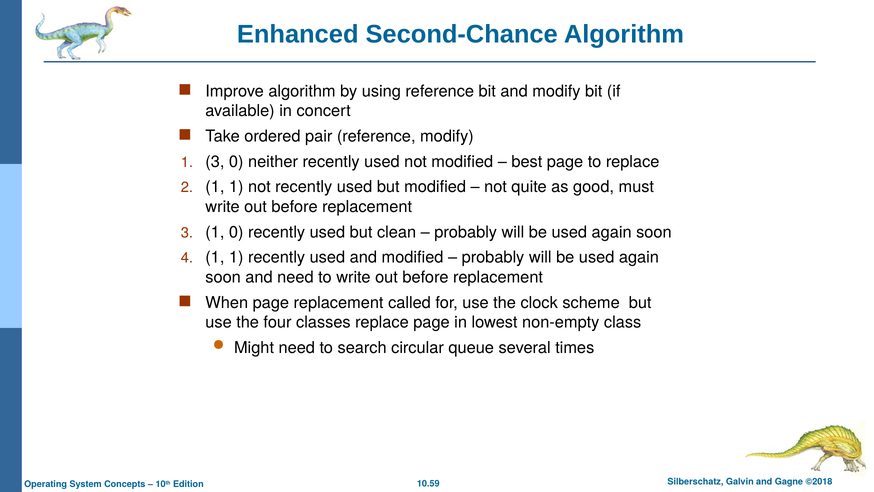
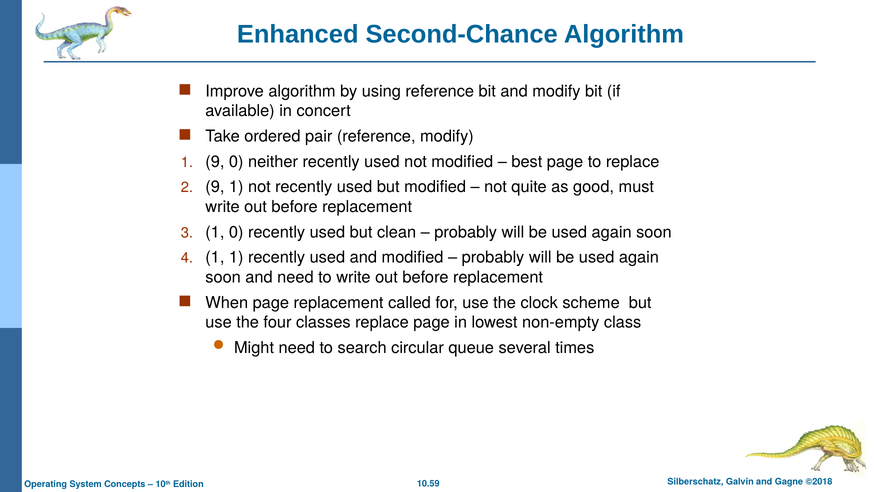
1 3: 3 -> 9
1 at (215, 187): 1 -> 9
